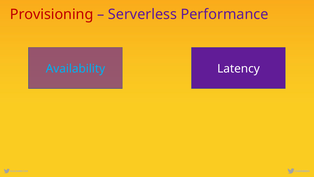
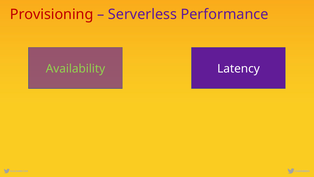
Availability colour: light blue -> light green
